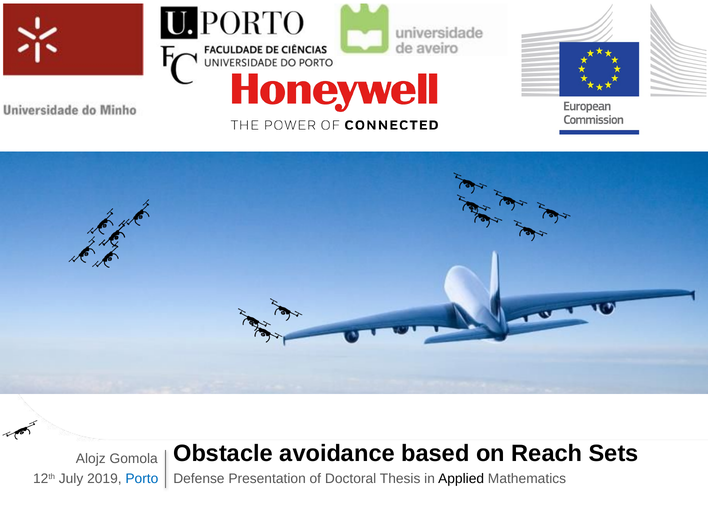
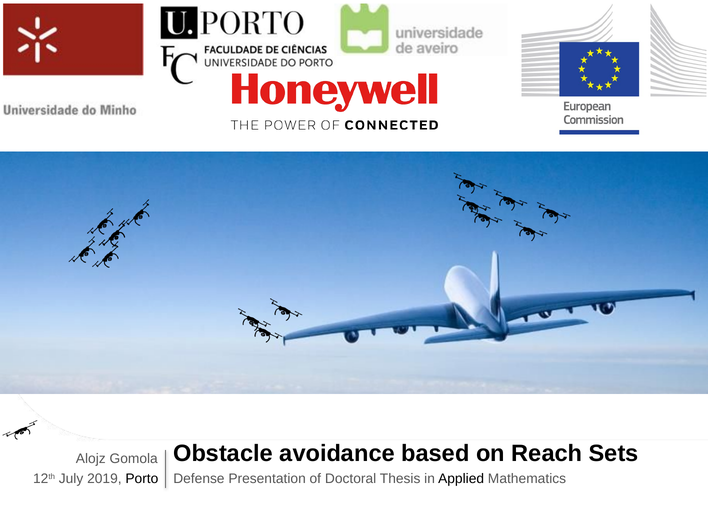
Porto colour: blue -> black
